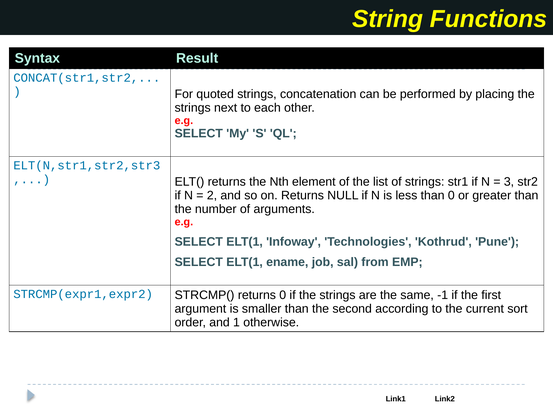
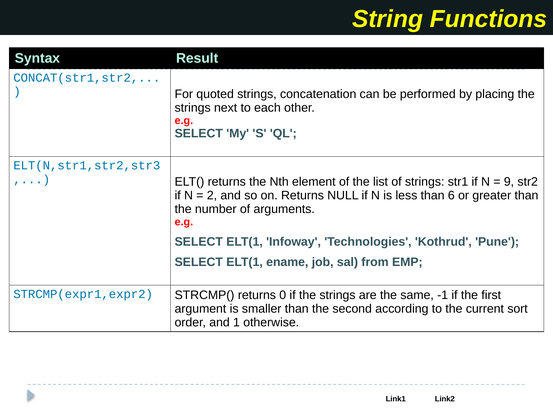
3: 3 -> 9
than 0: 0 -> 6
